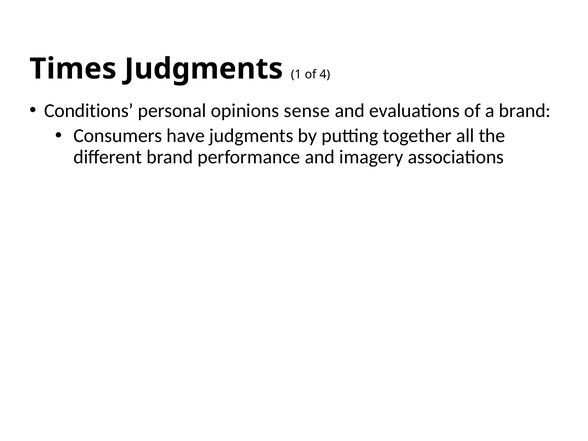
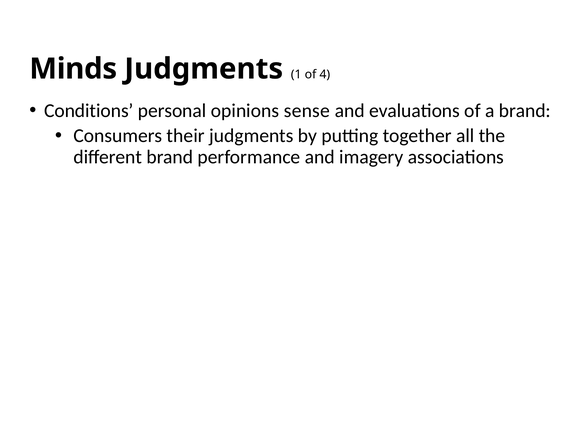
Times: Times -> Minds
have: have -> their
